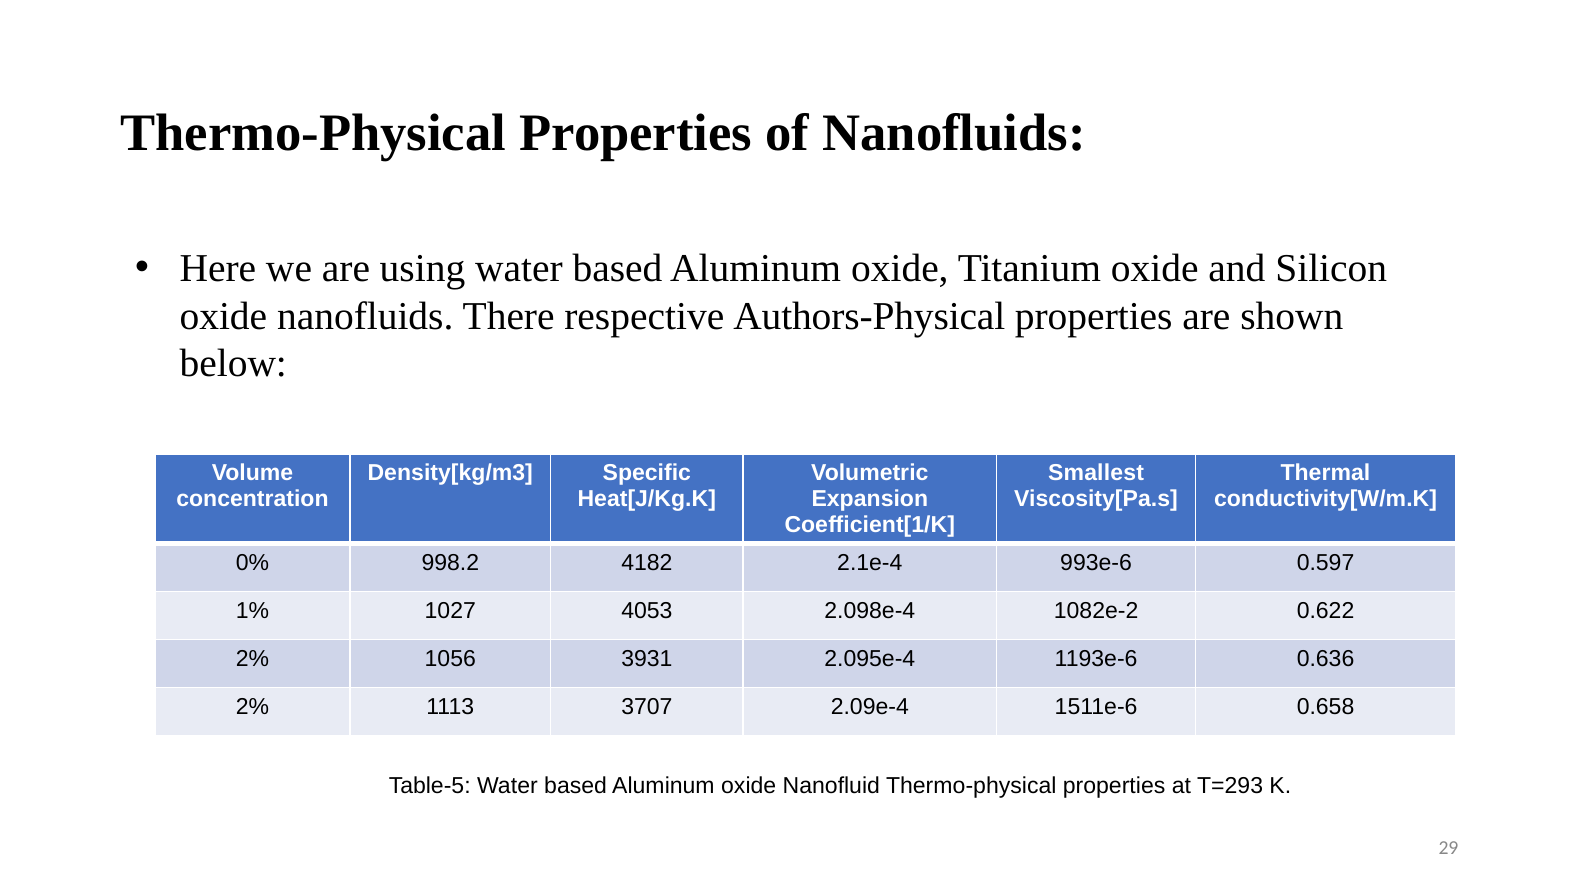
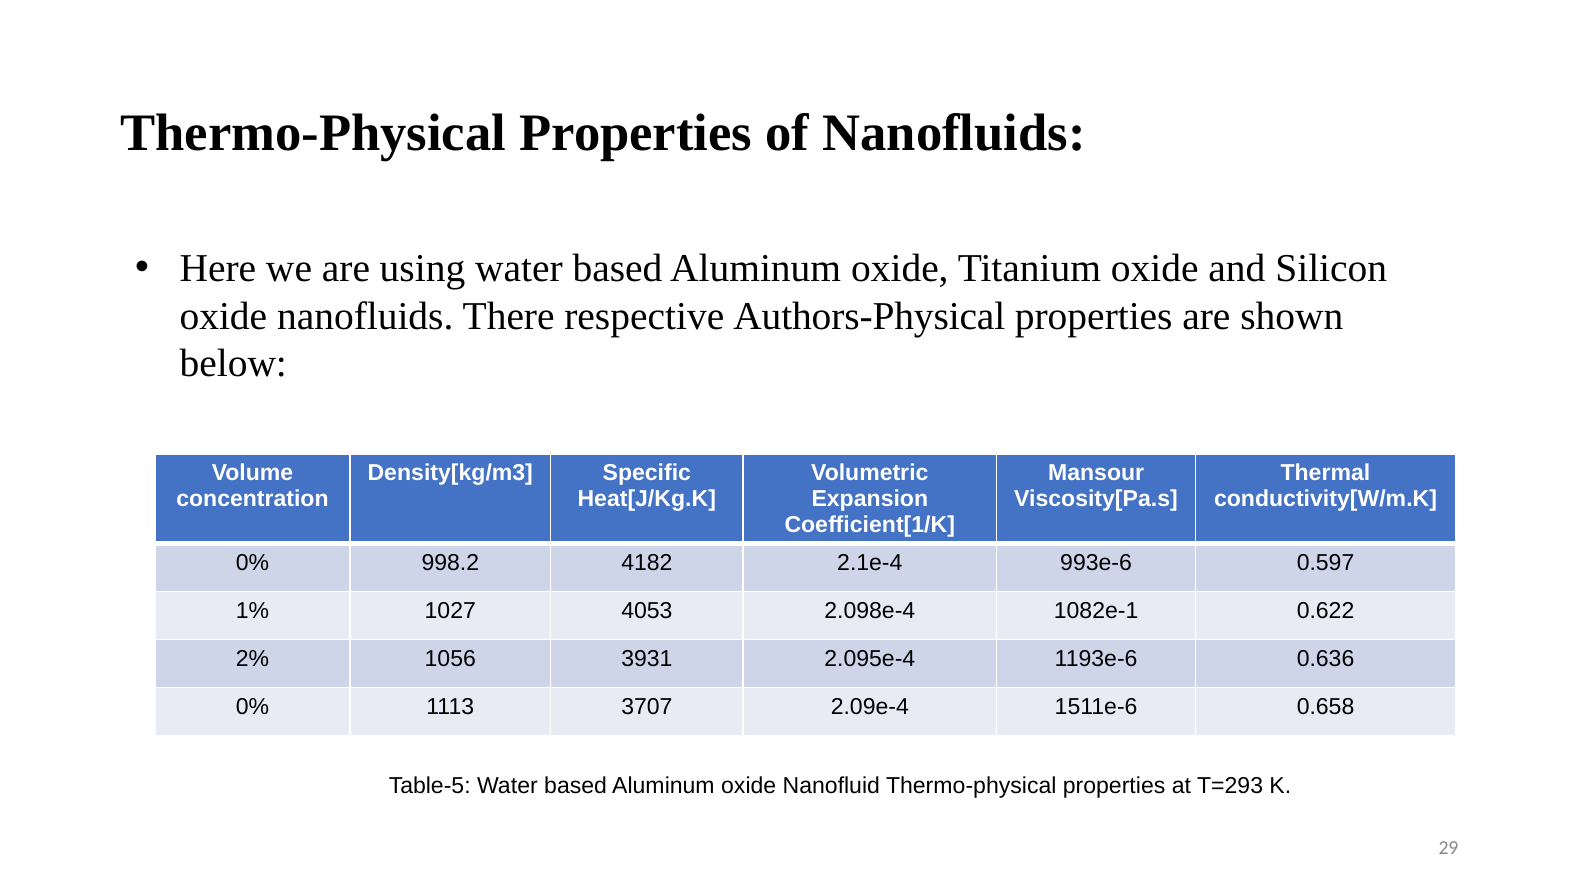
Smallest: Smallest -> Mansour
1082e-2: 1082e-2 -> 1082e-1
2% at (253, 707): 2% -> 0%
